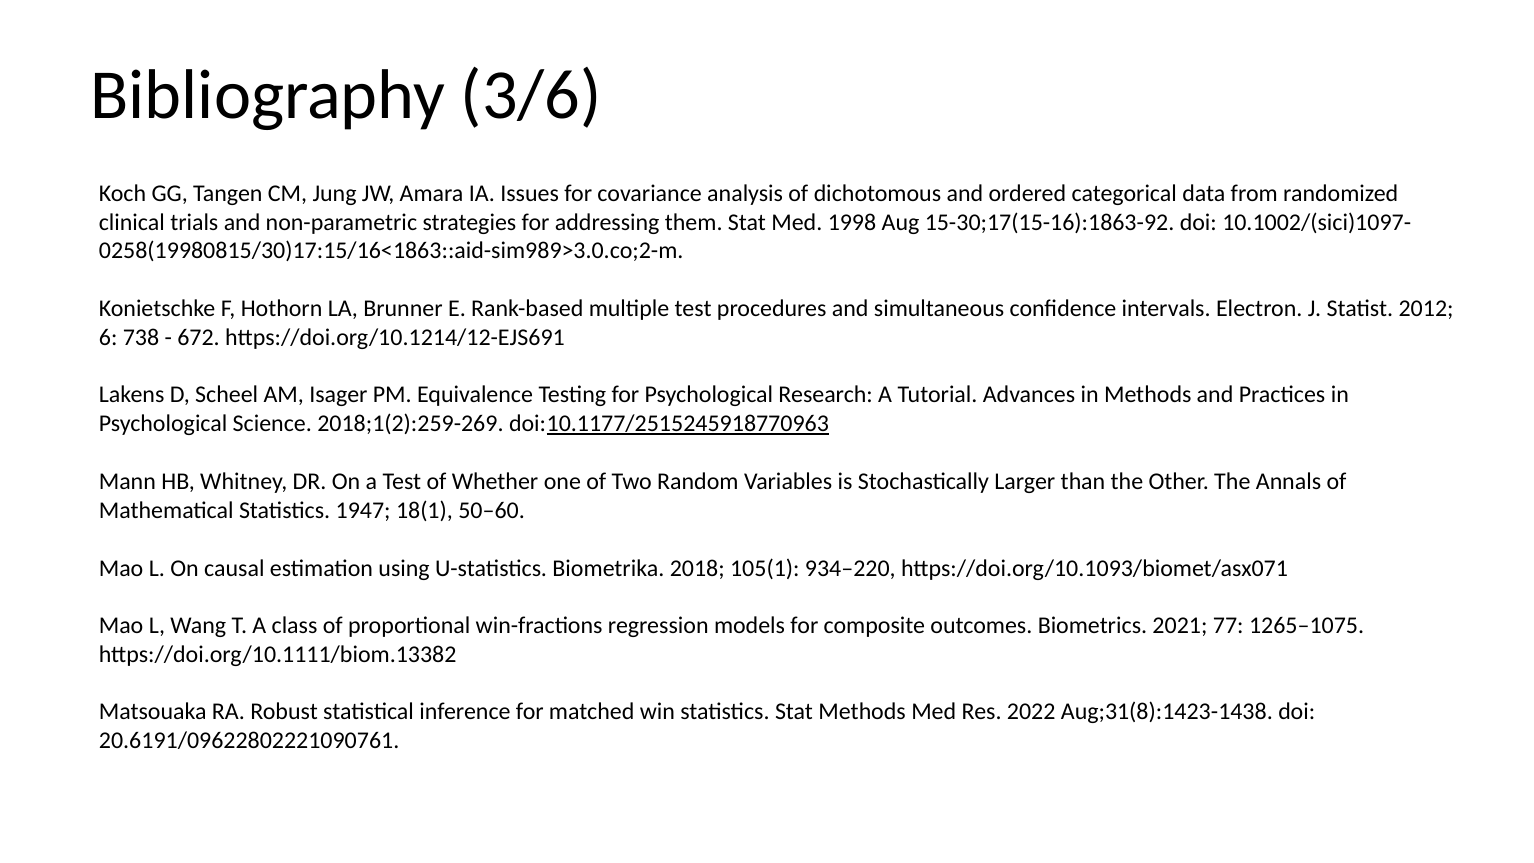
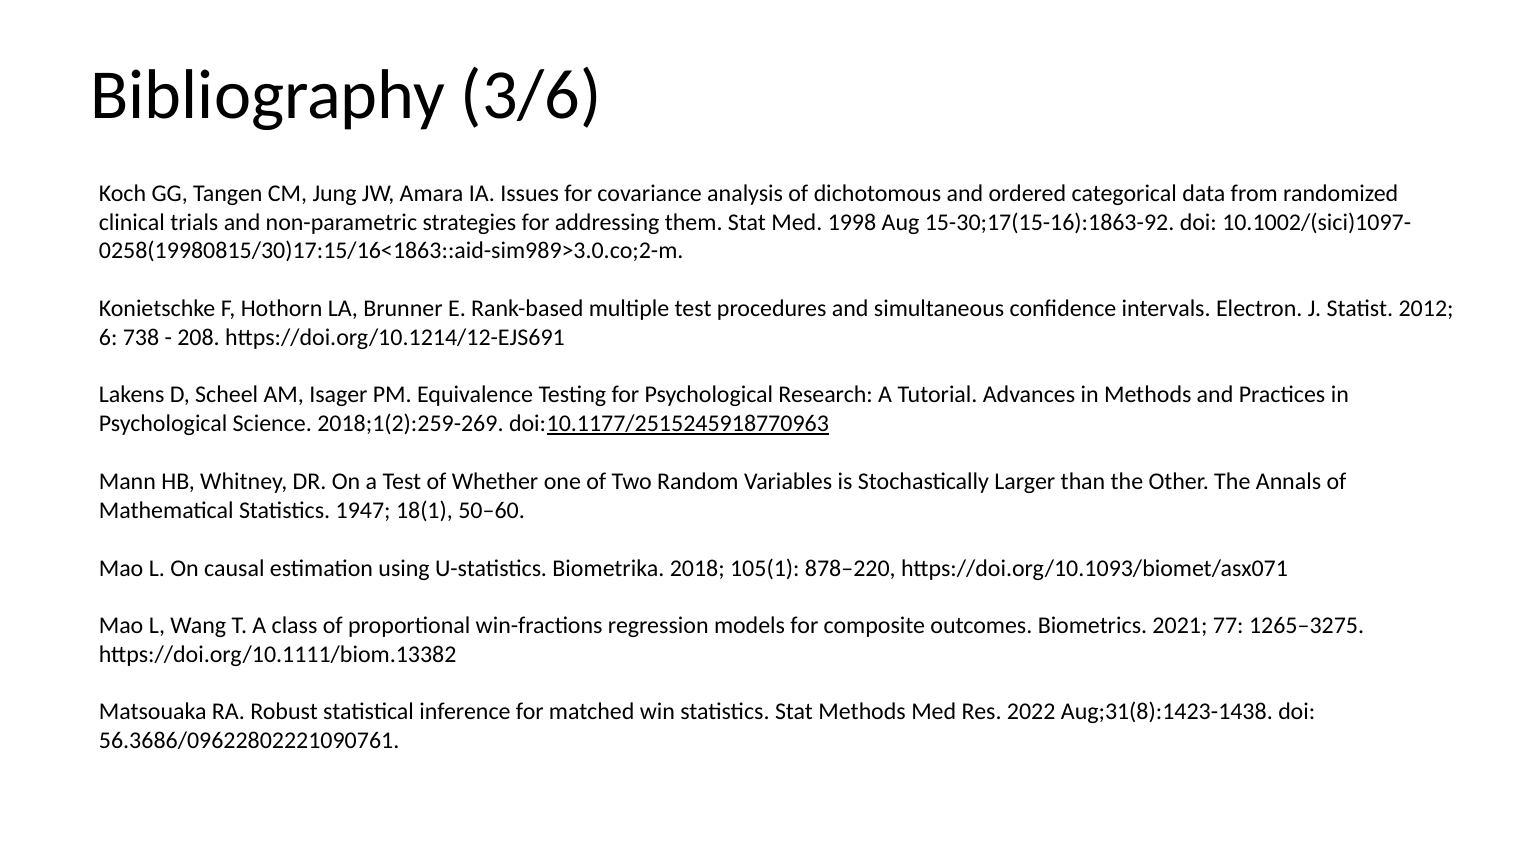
672: 672 -> 208
934–220: 934–220 -> 878–220
1265–1075: 1265–1075 -> 1265–3275
20.6191/09622802221090761: 20.6191/09622802221090761 -> 56.3686/09622802221090761
